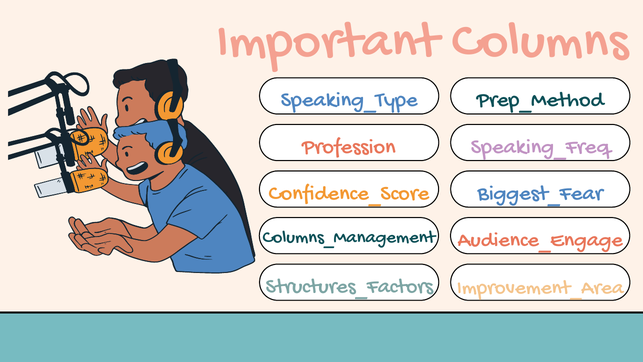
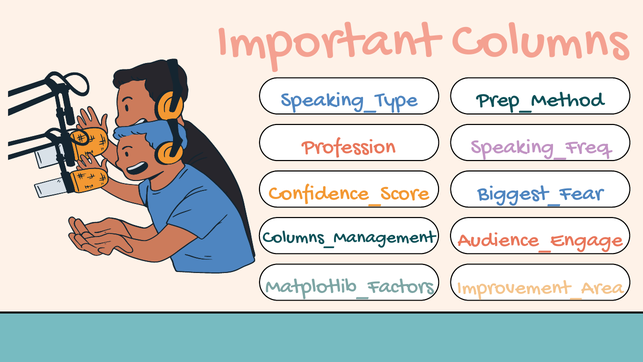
Structures_Factors: Structures_Factors -> Matplotlib_Factors
